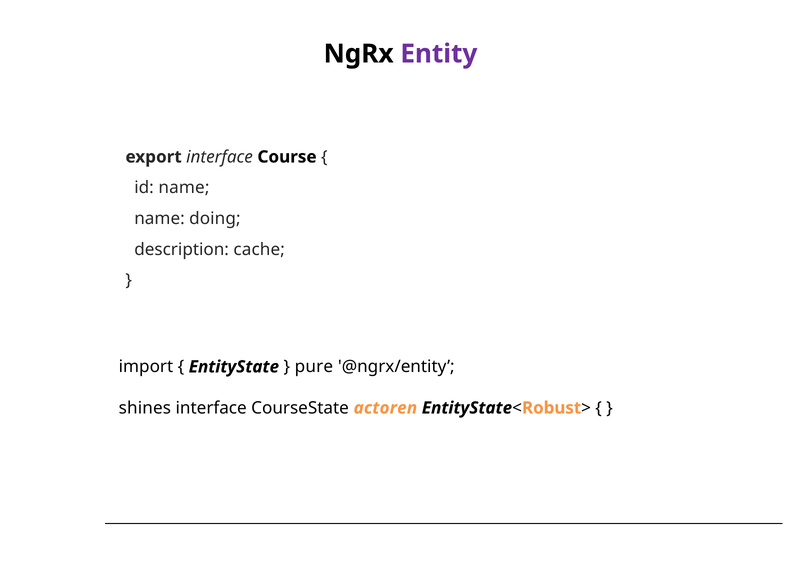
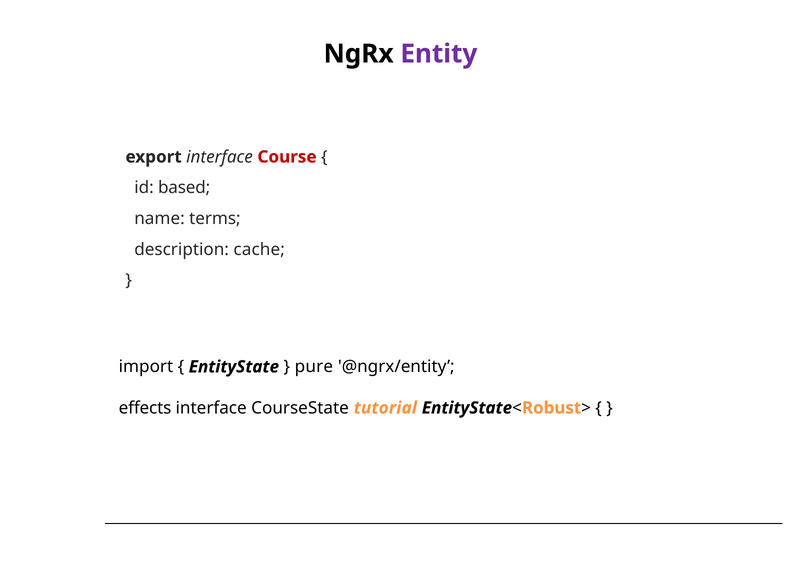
Course colour: black -> red
id name: name -> based
doing: doing -> terms
shines: shines -> effects
actoren: actoren -> tutorial
